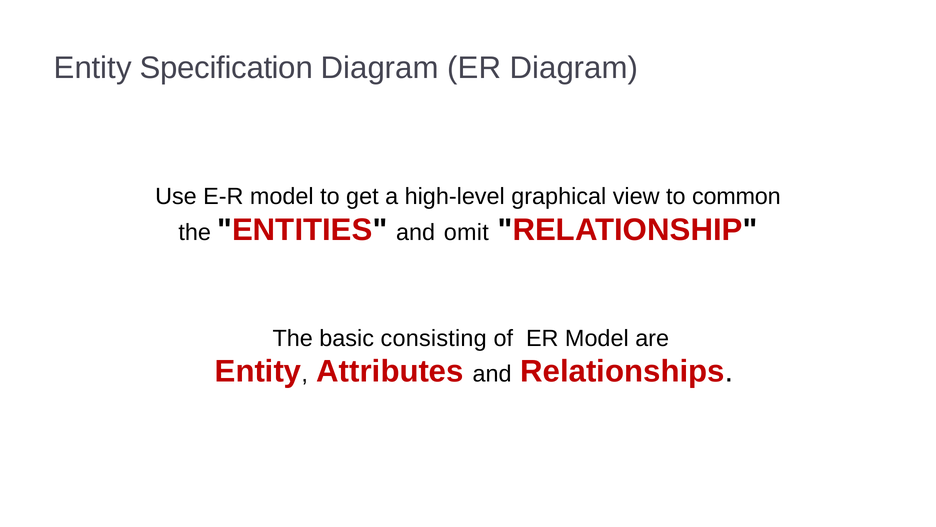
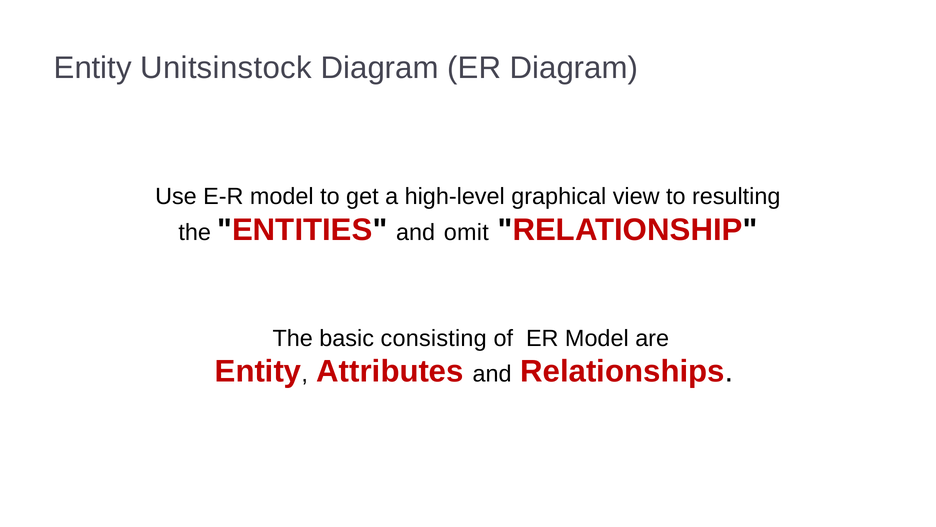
Specification: Specification -> Unitsinstock
common: common -> resulting
